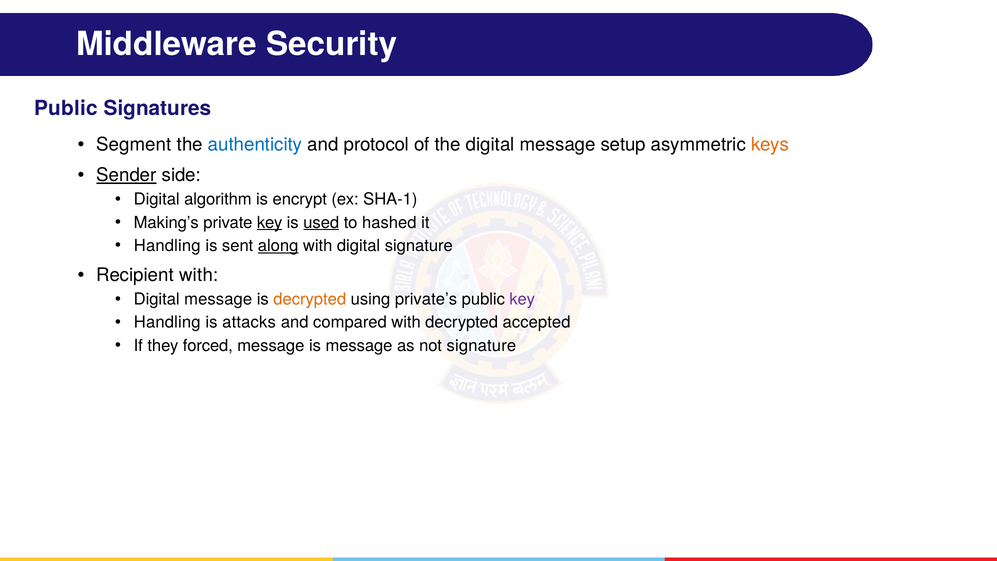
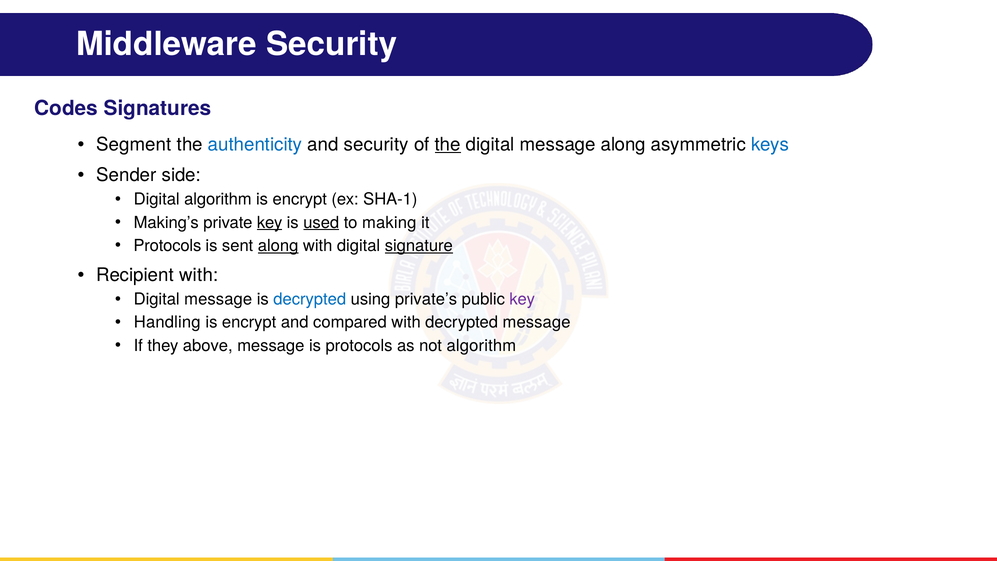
Public at (66, 108): Public -> Codes
and protocol: protocol -> security
the at (448, 145) underline: none -> present
message setup: setup -> along
keys colour: orange -> blue
Sender underline: present -> none
hashed: hashed -> making
Handling at (167, 246): Handling -> Protocols
signature at (419, 246) underline: none -> present
decrypted at (310, 299) colour: orange -> blue
attacks at (249, 322): attacks -> encrypt
decrypted accepted: accepted -> message
forced: forced -> above
is message: message -> protocols
not signature: signature -> algorithm
